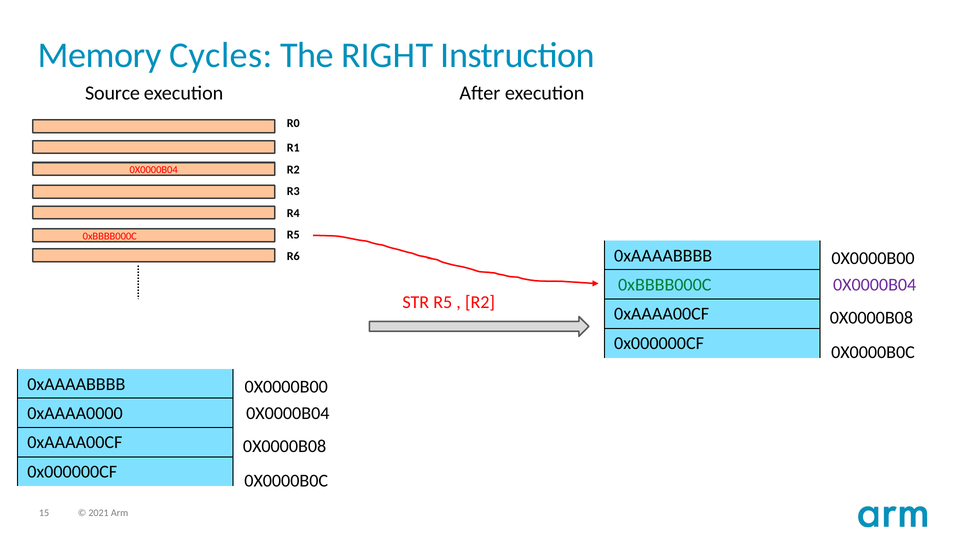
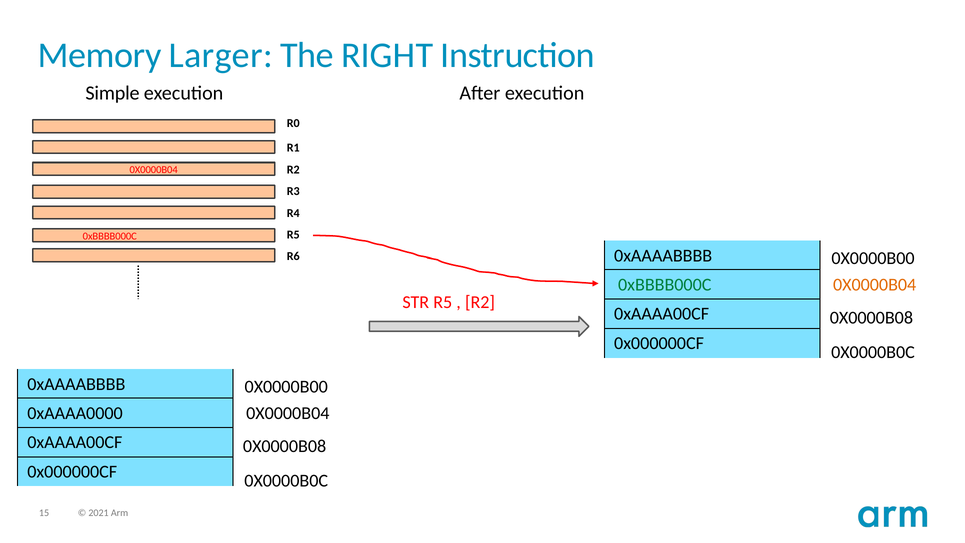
Cycles: Cycles -> Larger
Source: Source -> Simple
0X0000B04 at (875, 285) colour: purple -> orange
